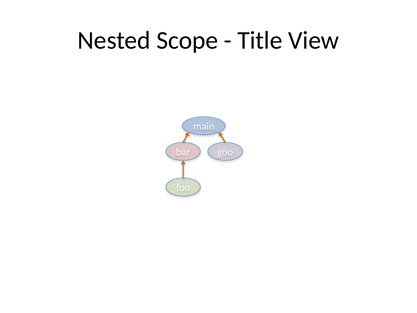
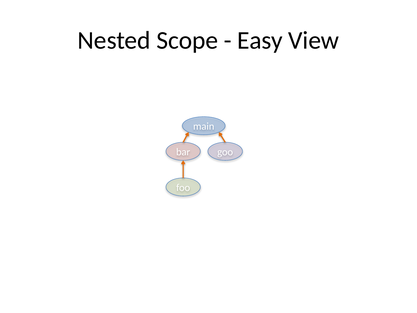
Title: Title -> Easy
